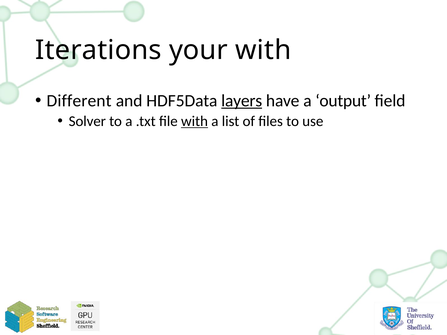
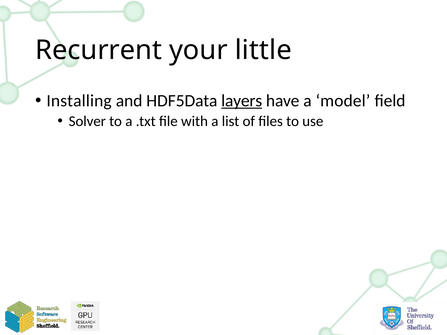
Iterations: Iterations -> Recurrent
your with: with -> little
Different: Different -> Installing
output: output -> model
with at (195, 121) underline: present -> none
